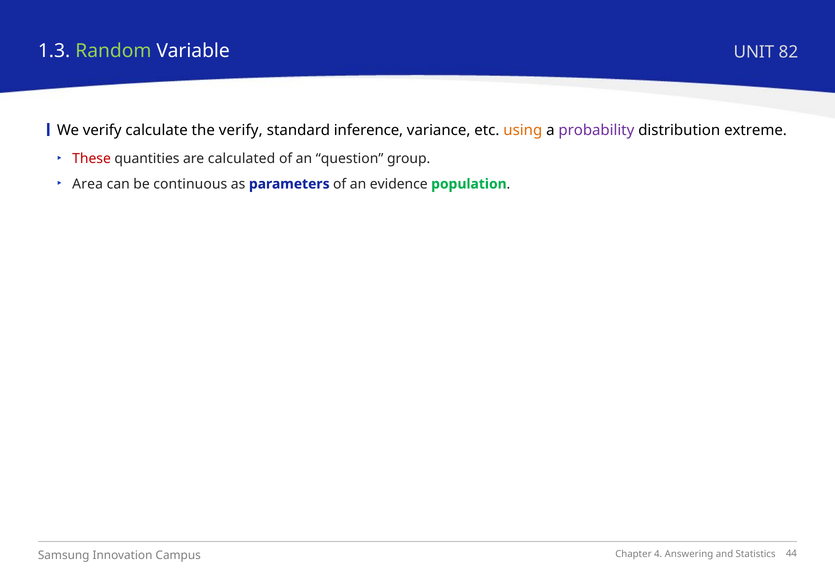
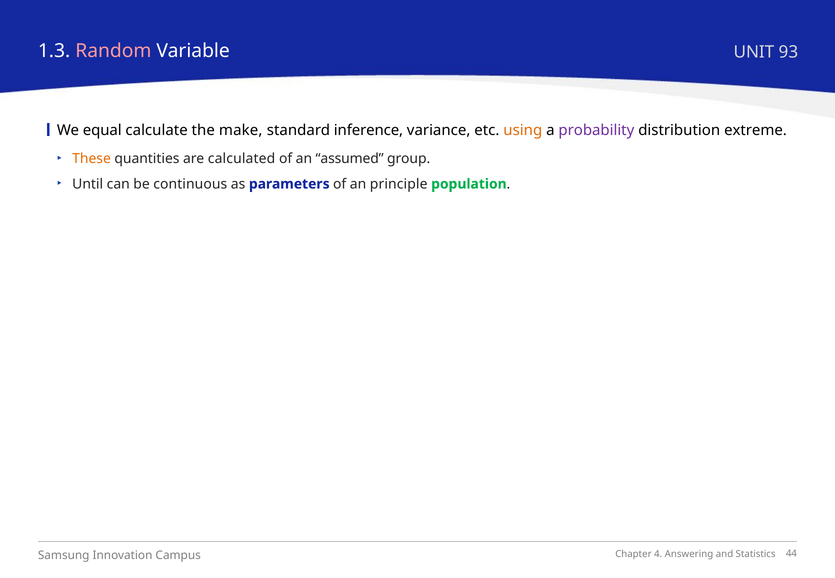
Random colour: light green -> pink
82: 82 -> 93
We verify: verify -> equal
the verify: verify -> make
These colour: red -> orange
question: question -> assumed
Area: Area -> Until
evidence: evidence -> principle
